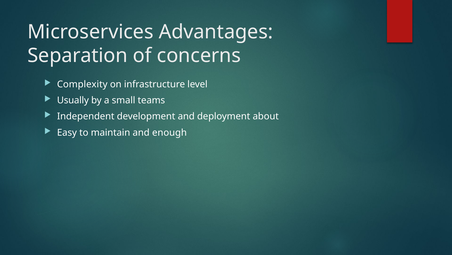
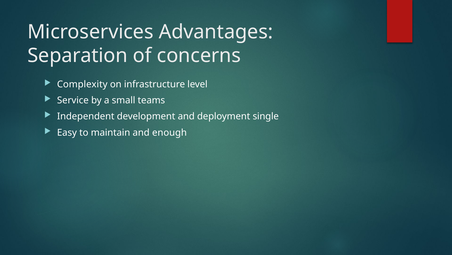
Usually: Usually -> Service
about: about -> single
